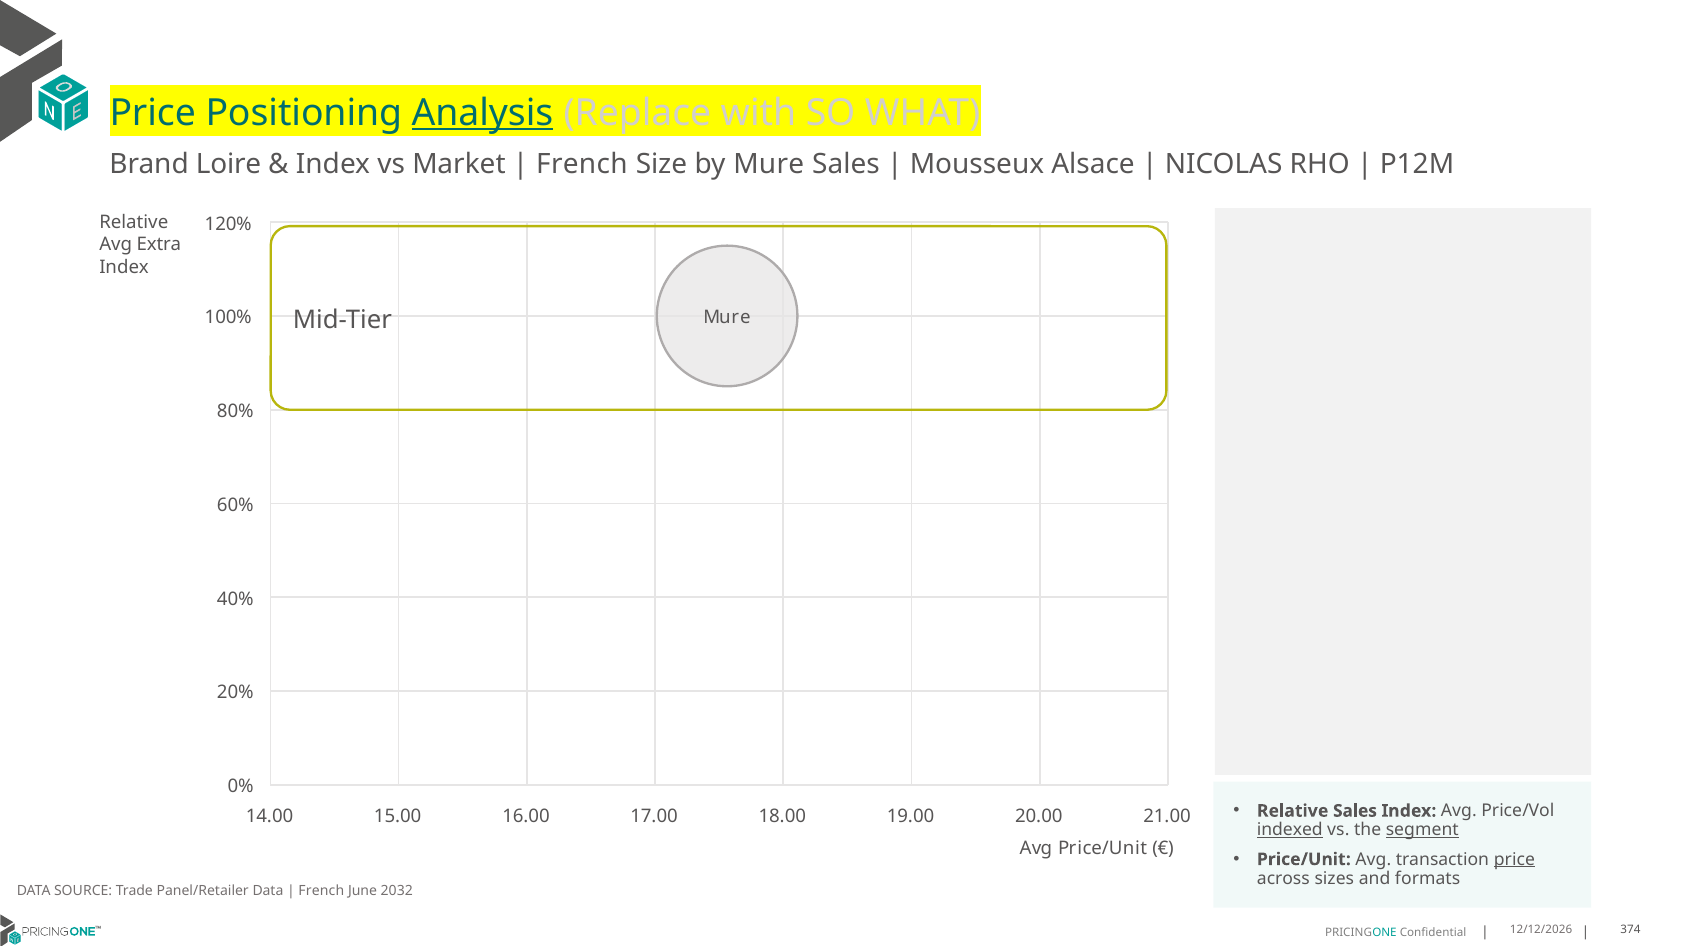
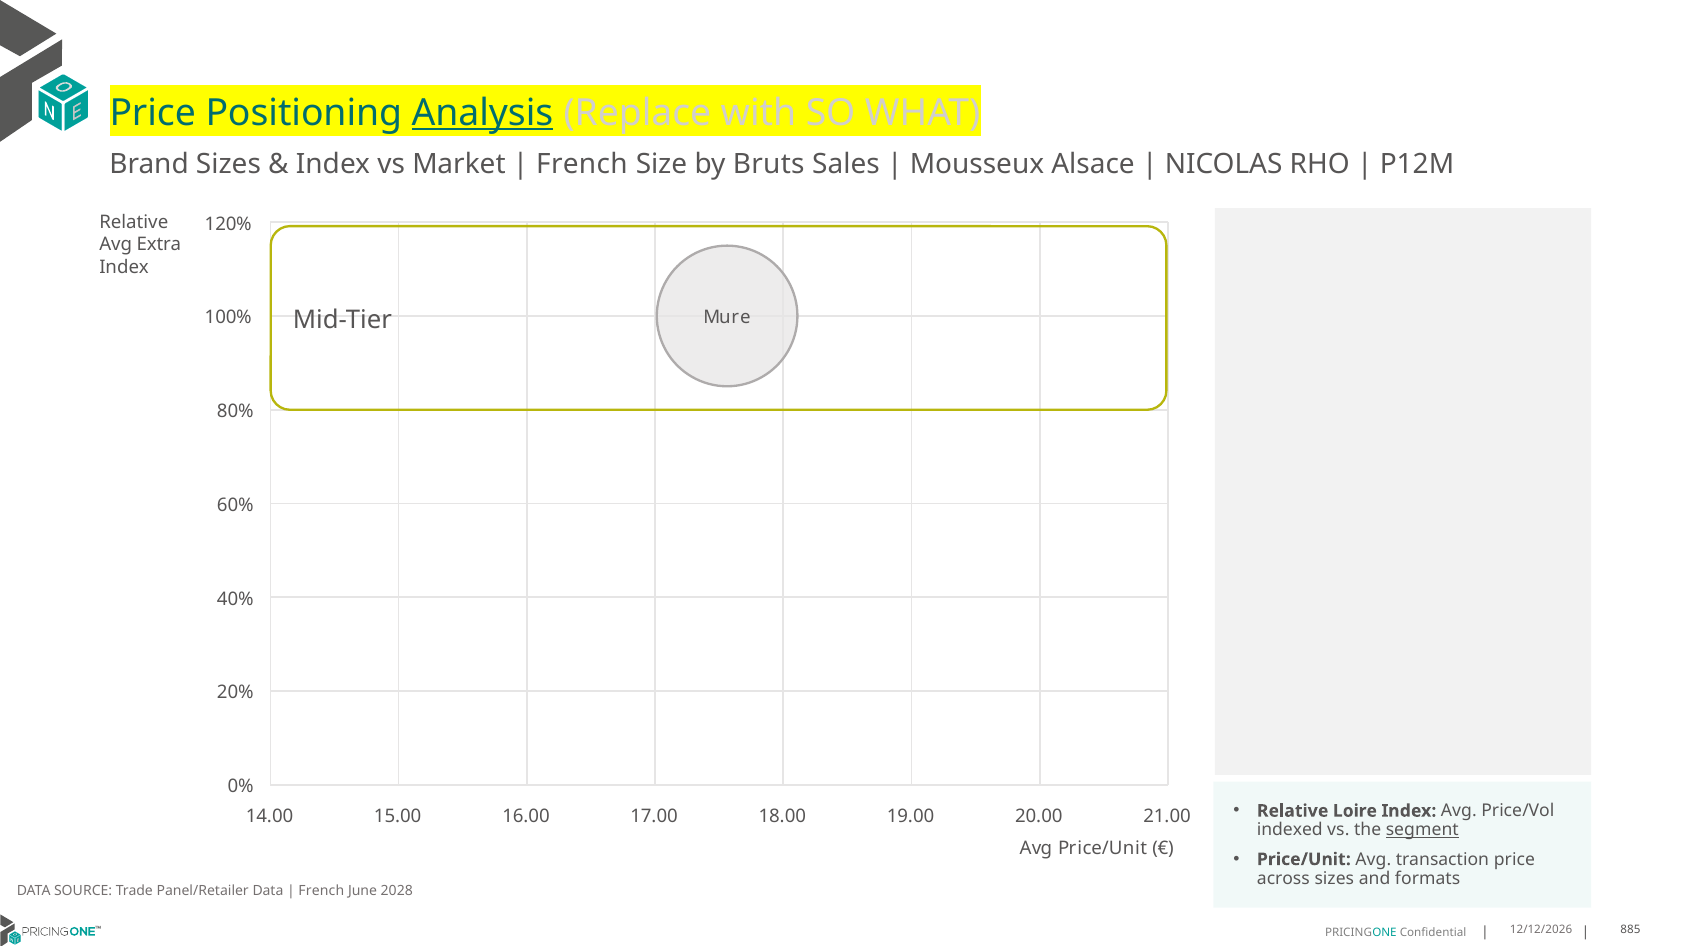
Brand Loire: Loire -> Sizes
by Mure: Mure -> Bruts
Relative Sales: Sales -> Loire
indexed underline: present -> none
price at (1514, 859) underline: present -> none
2032: 2032 -> 2028
374: 374 -> 885
